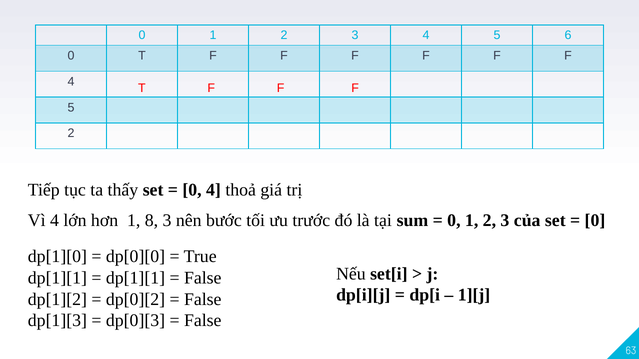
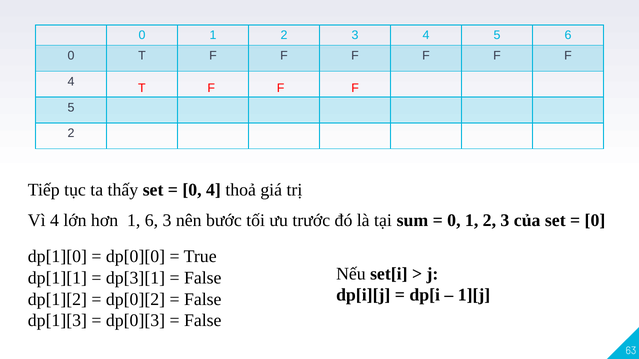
1 8: 8 -> 6
dp[1][1 at (136, 278): dp[1][1 -> dp[3][1
